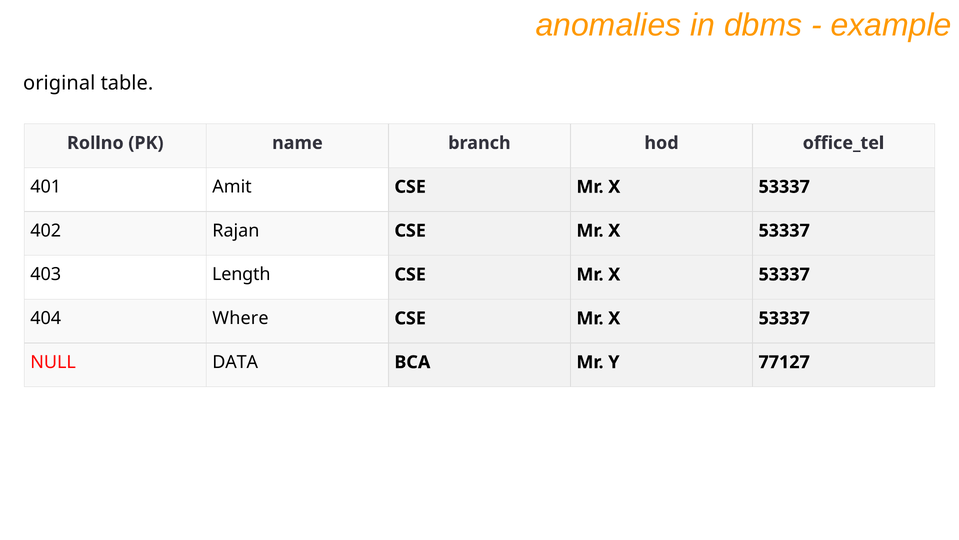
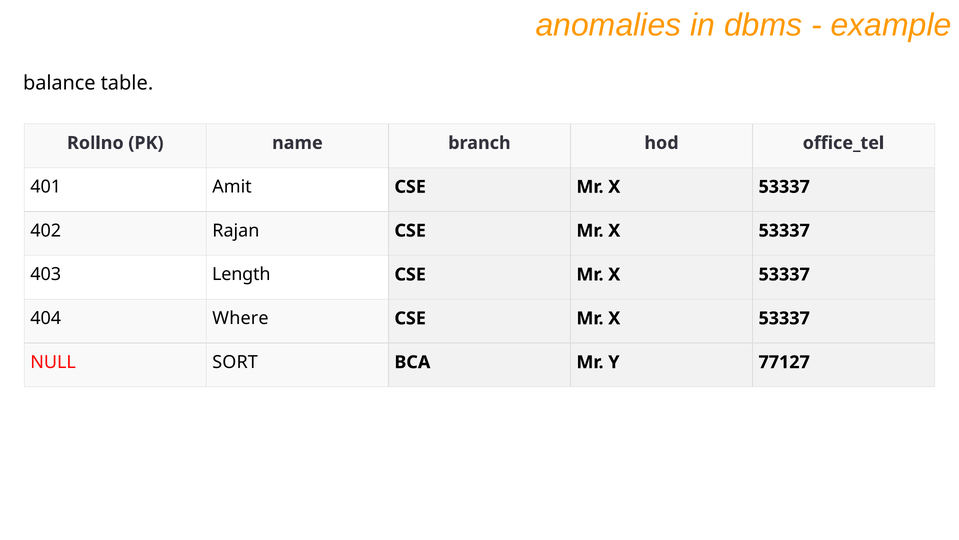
original: original -> balance
DATA: DATA -> SORT
